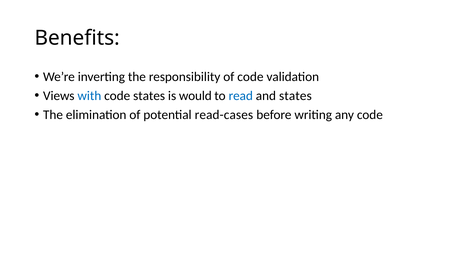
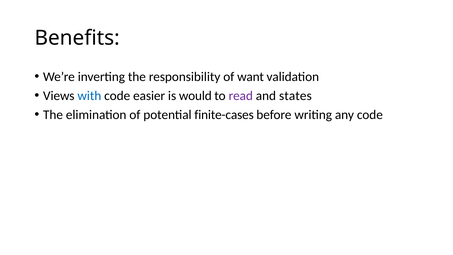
of code: code -> want
code states: states -> easier
read colour: blue -> purple
read-cases: read-cases -> finite-cases
